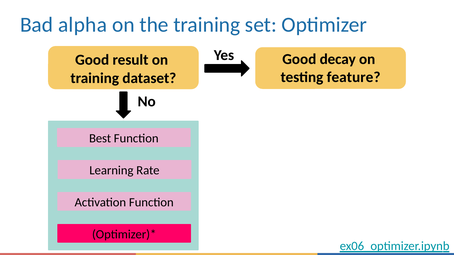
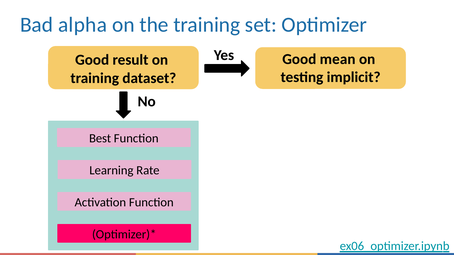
decay: decay -> mean
feature: feature -> implicit
